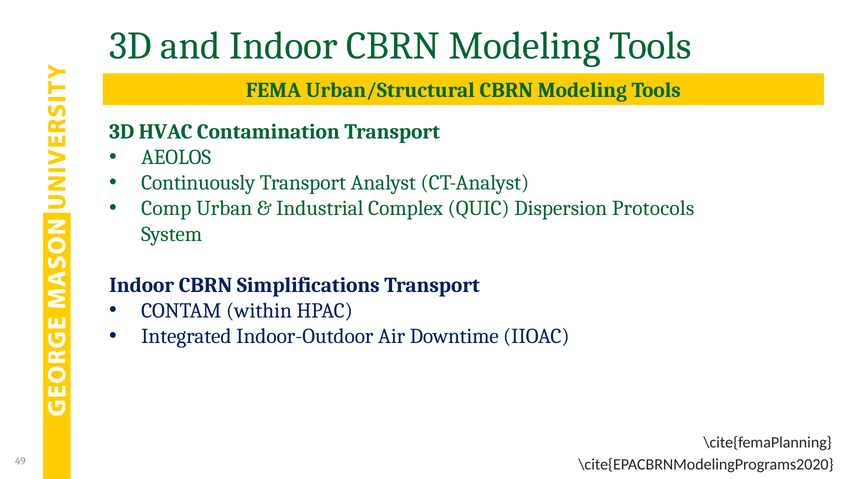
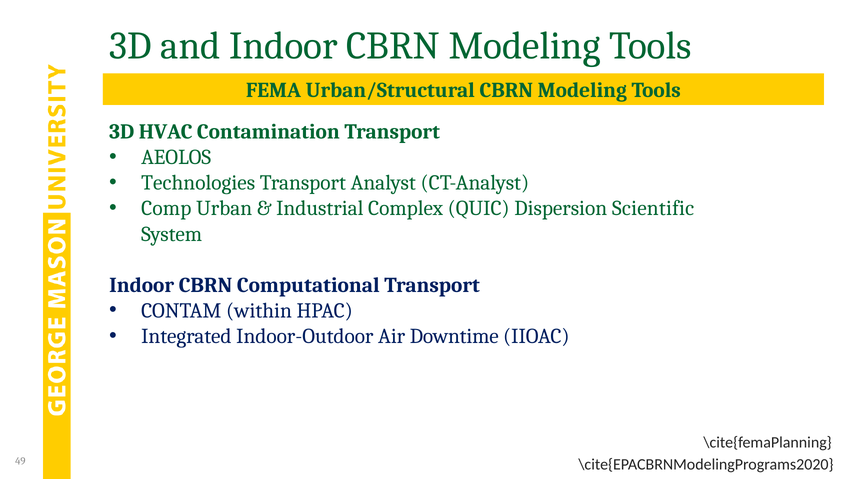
Continuously: Continuously -> Technologies
Protocols: Protocols -> Scientific
Simplifications: Simplifications -> Computational
